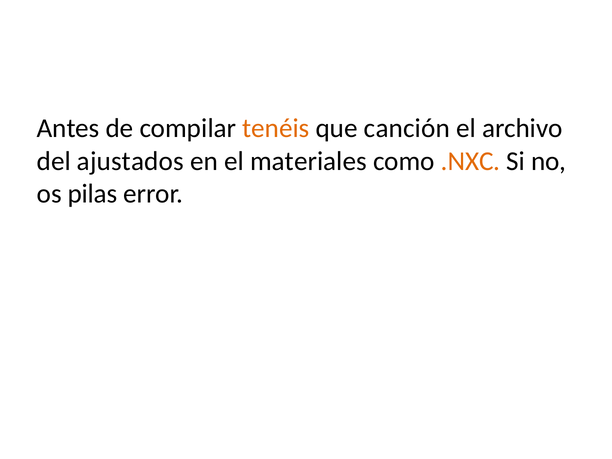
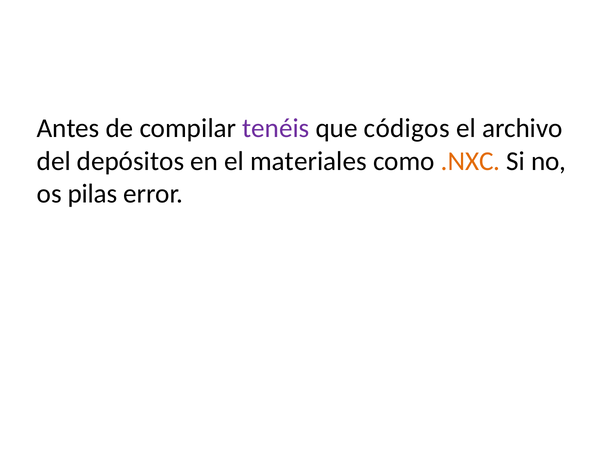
tenéis colour: orange -> purple
canción: canción -> códigos
ajustados: ajustados -> depósitos
